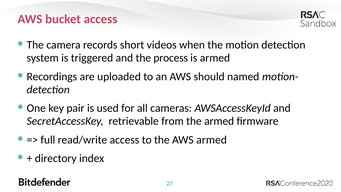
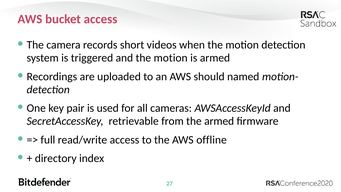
and the process: process -> motion
AWS armed: armed -> offline
